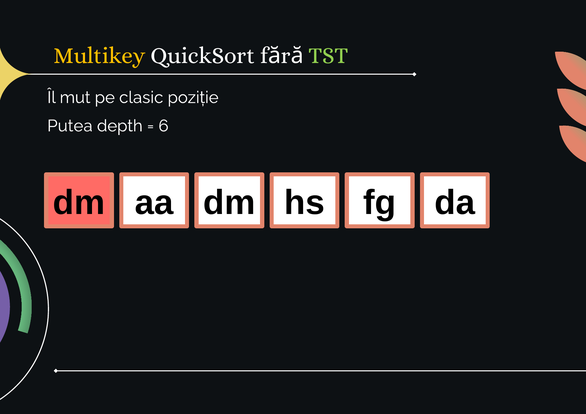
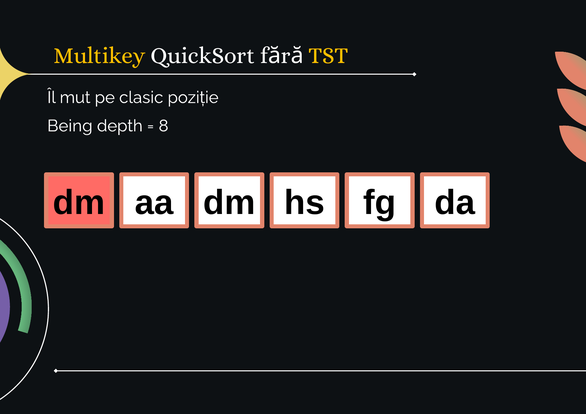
TST colour: light green -> yellow
Putea: Putea -> Being
6: 6 -> 8
